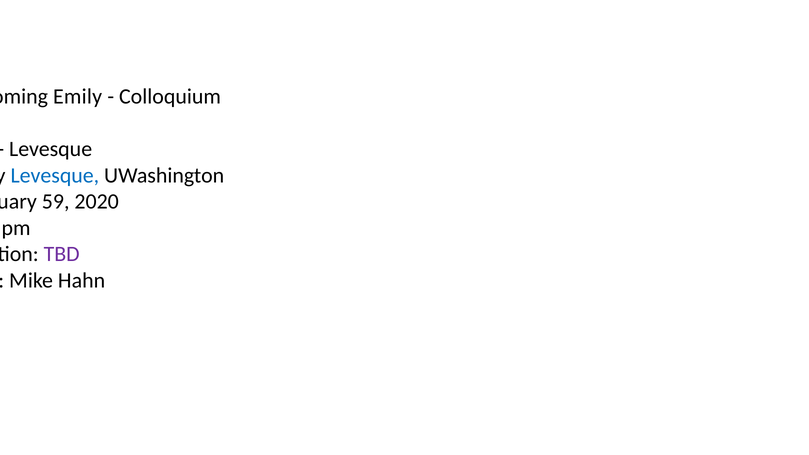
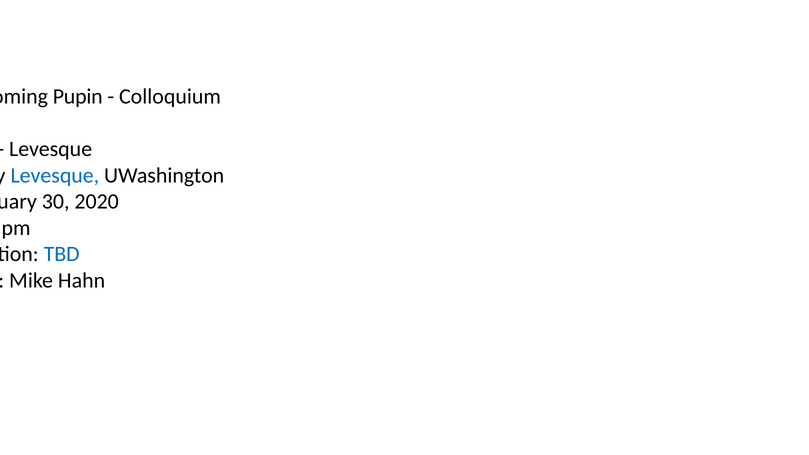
Emily at (78, 97): Emily -> Pupin
59: 59 -> 30
TBD colour: purple -> blue
